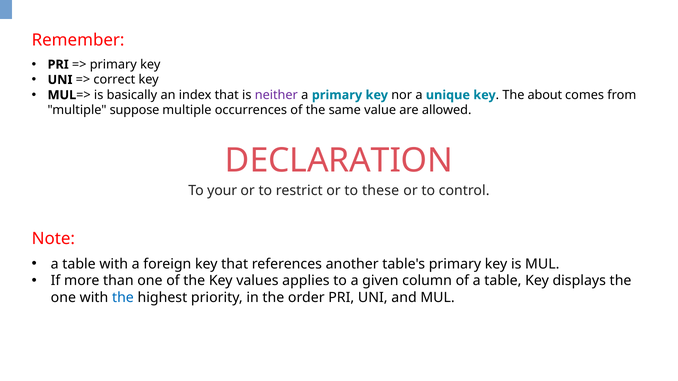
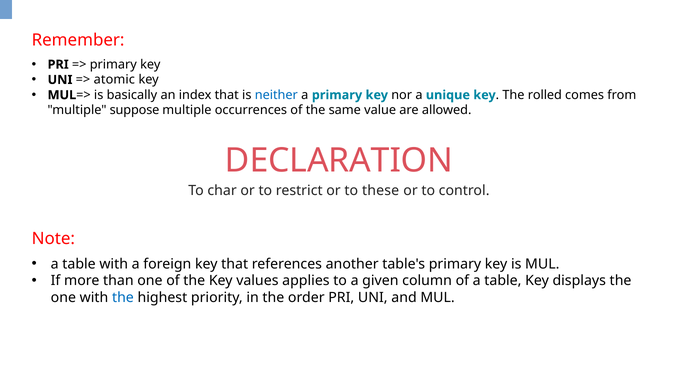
correct: correct -> atomic
neither colour: purple -> blue
about: about -> rolled
your: your -> char
